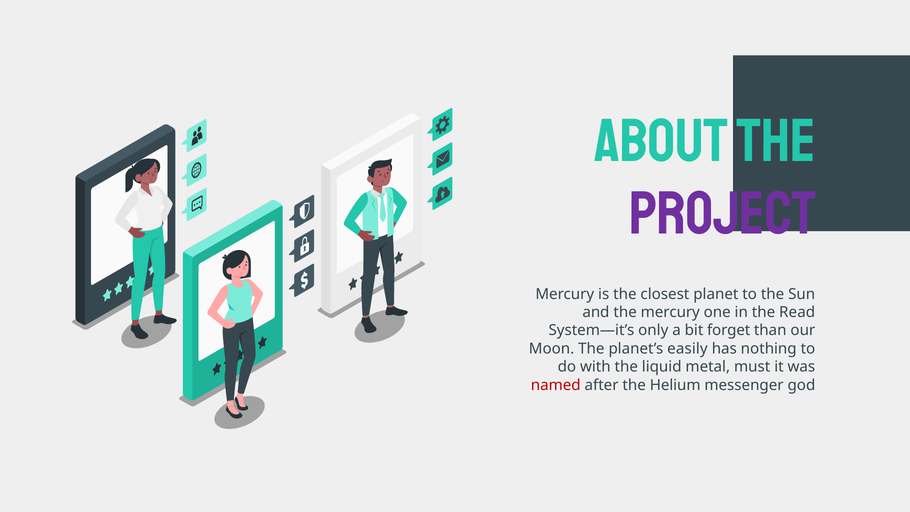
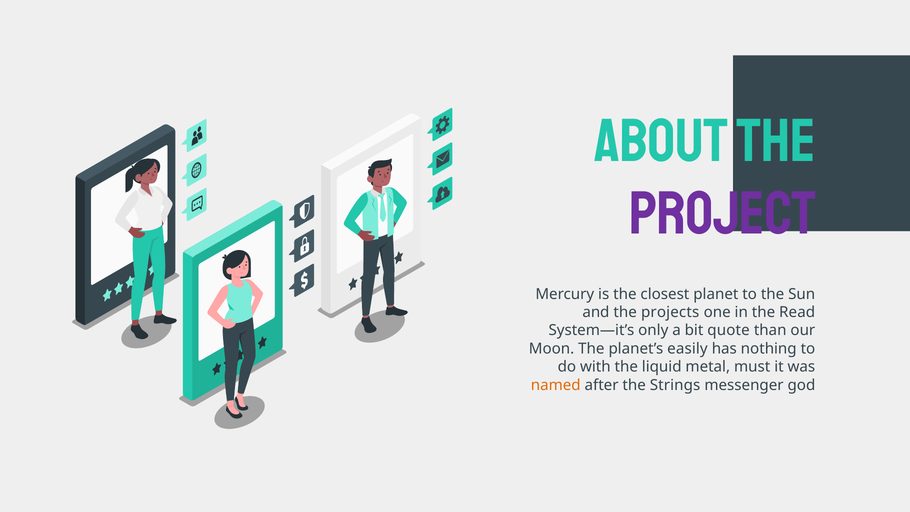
the mercury: mercury -> projects
forget: forget -> quote
named colour: red -> orange
Helium: Helium -> Strings
